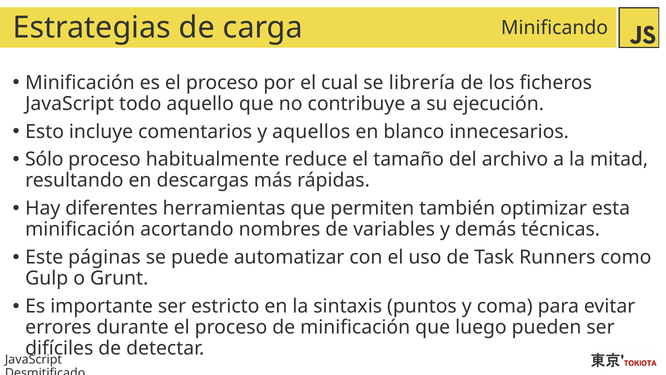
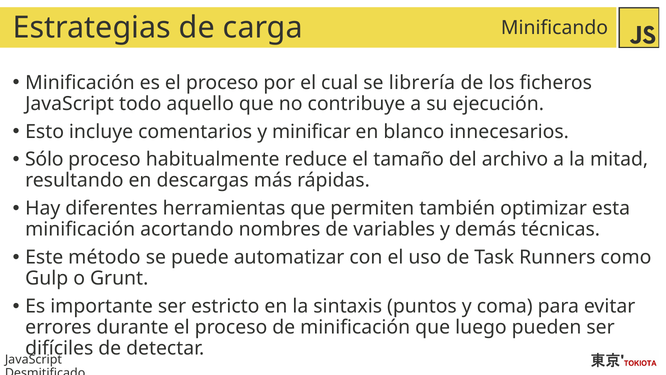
aquellos: aquellos -> minificar
páginas: páginas -> método
